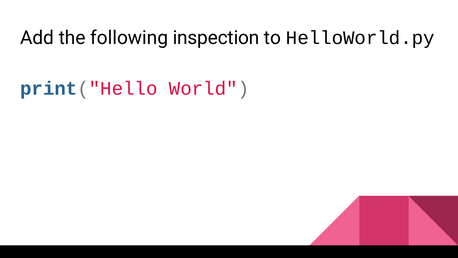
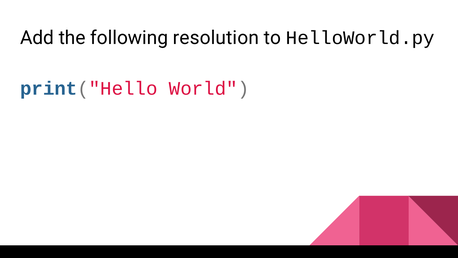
inspection: inspection -> resolution
